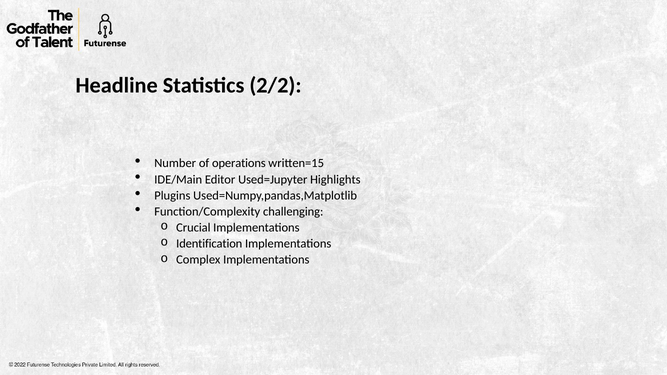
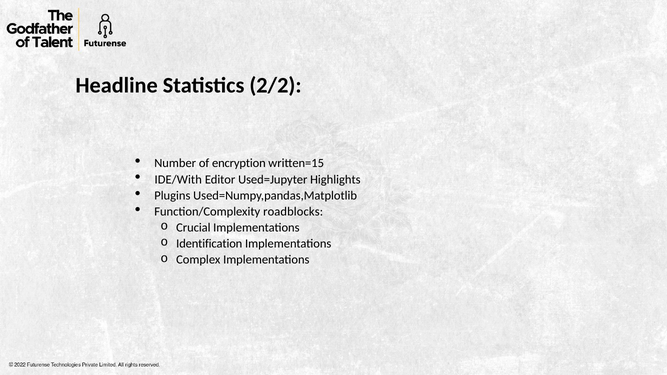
operations: operations -> encryption
IDE/Main: IDE/Main -> IDE/With
challenging: challenging -> roadblocks
